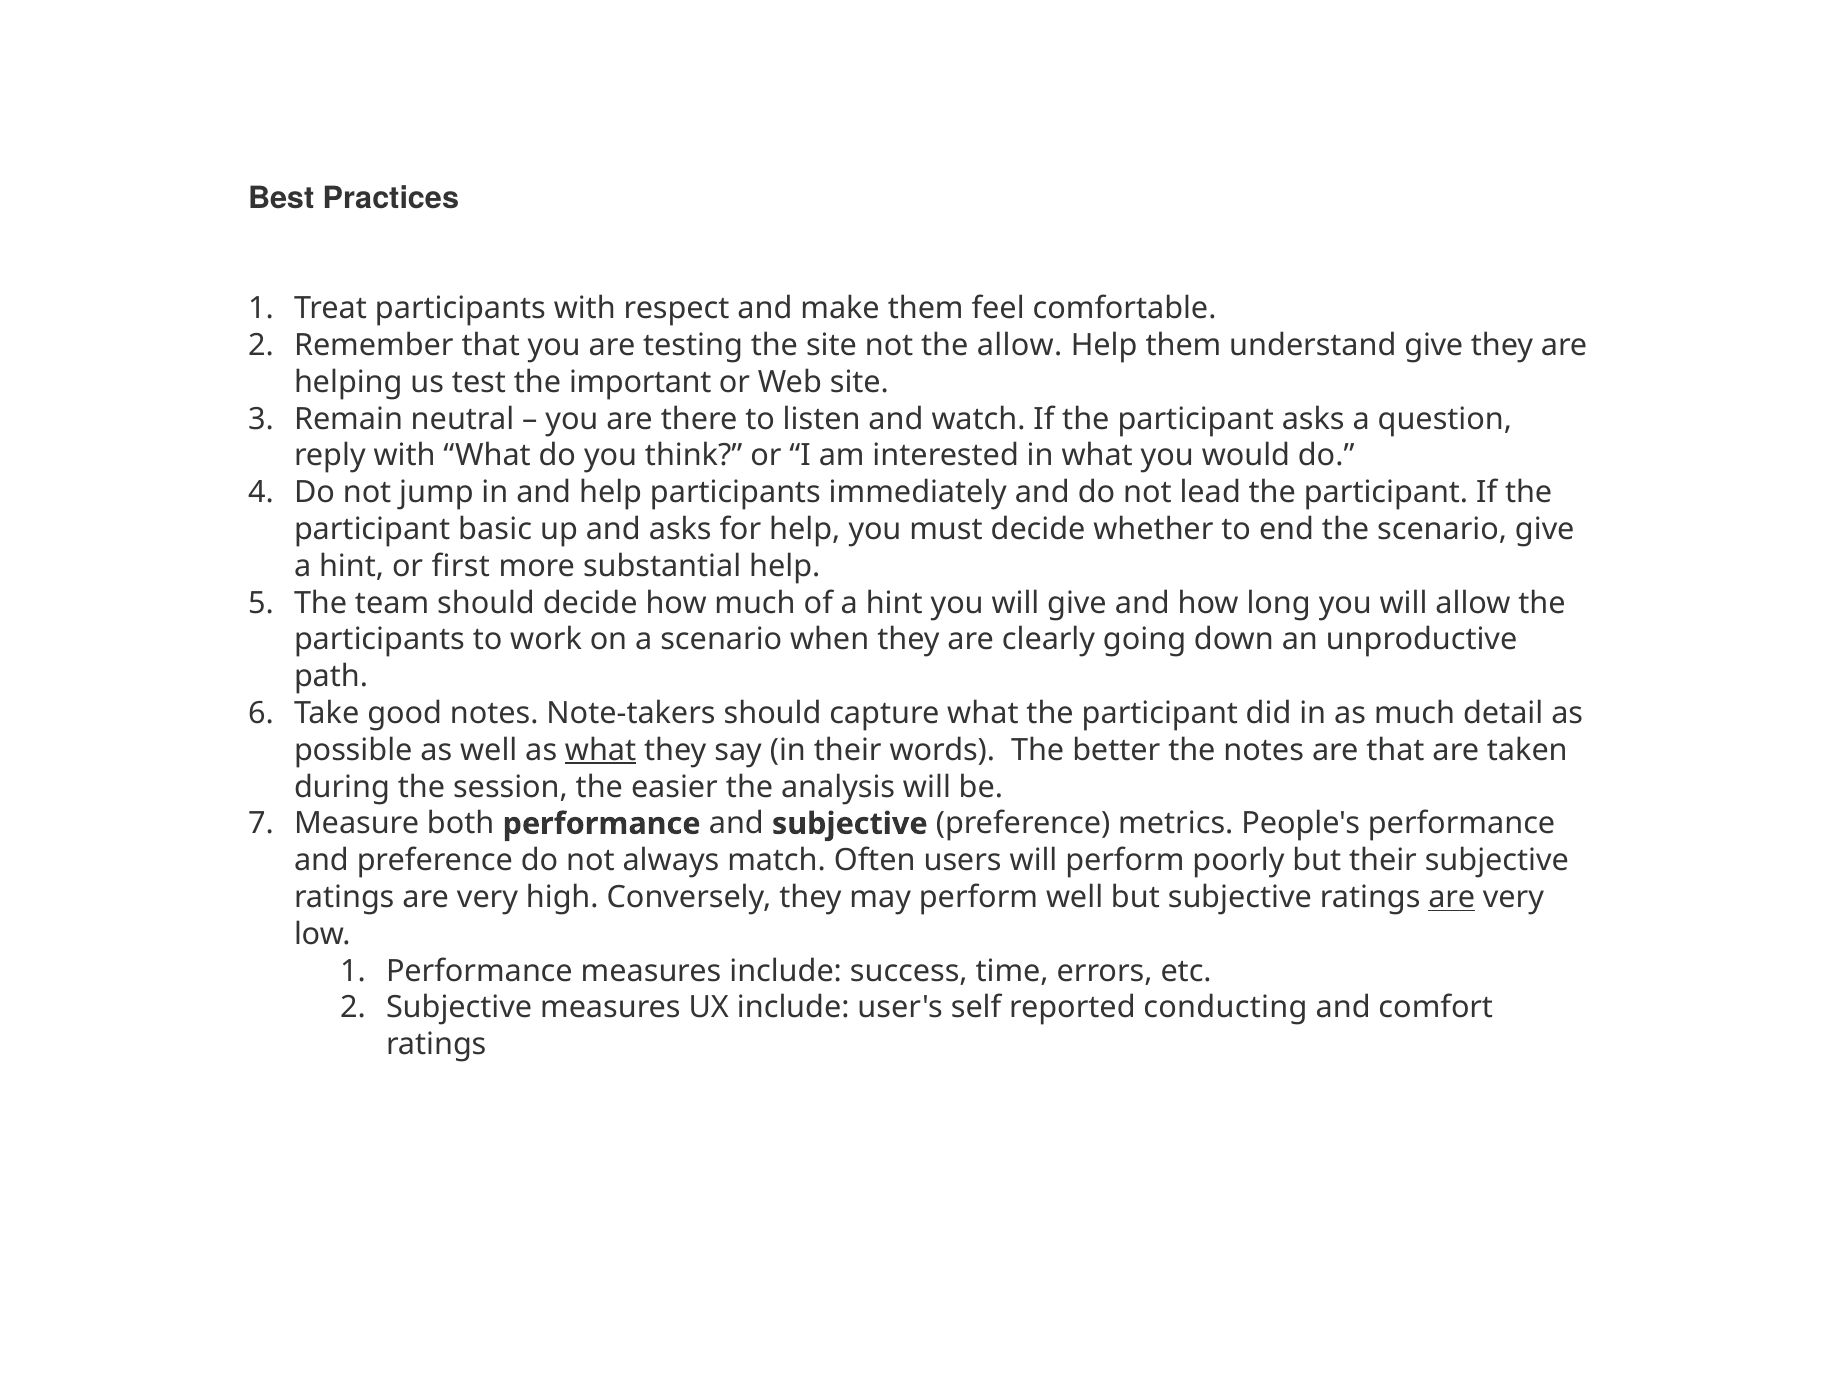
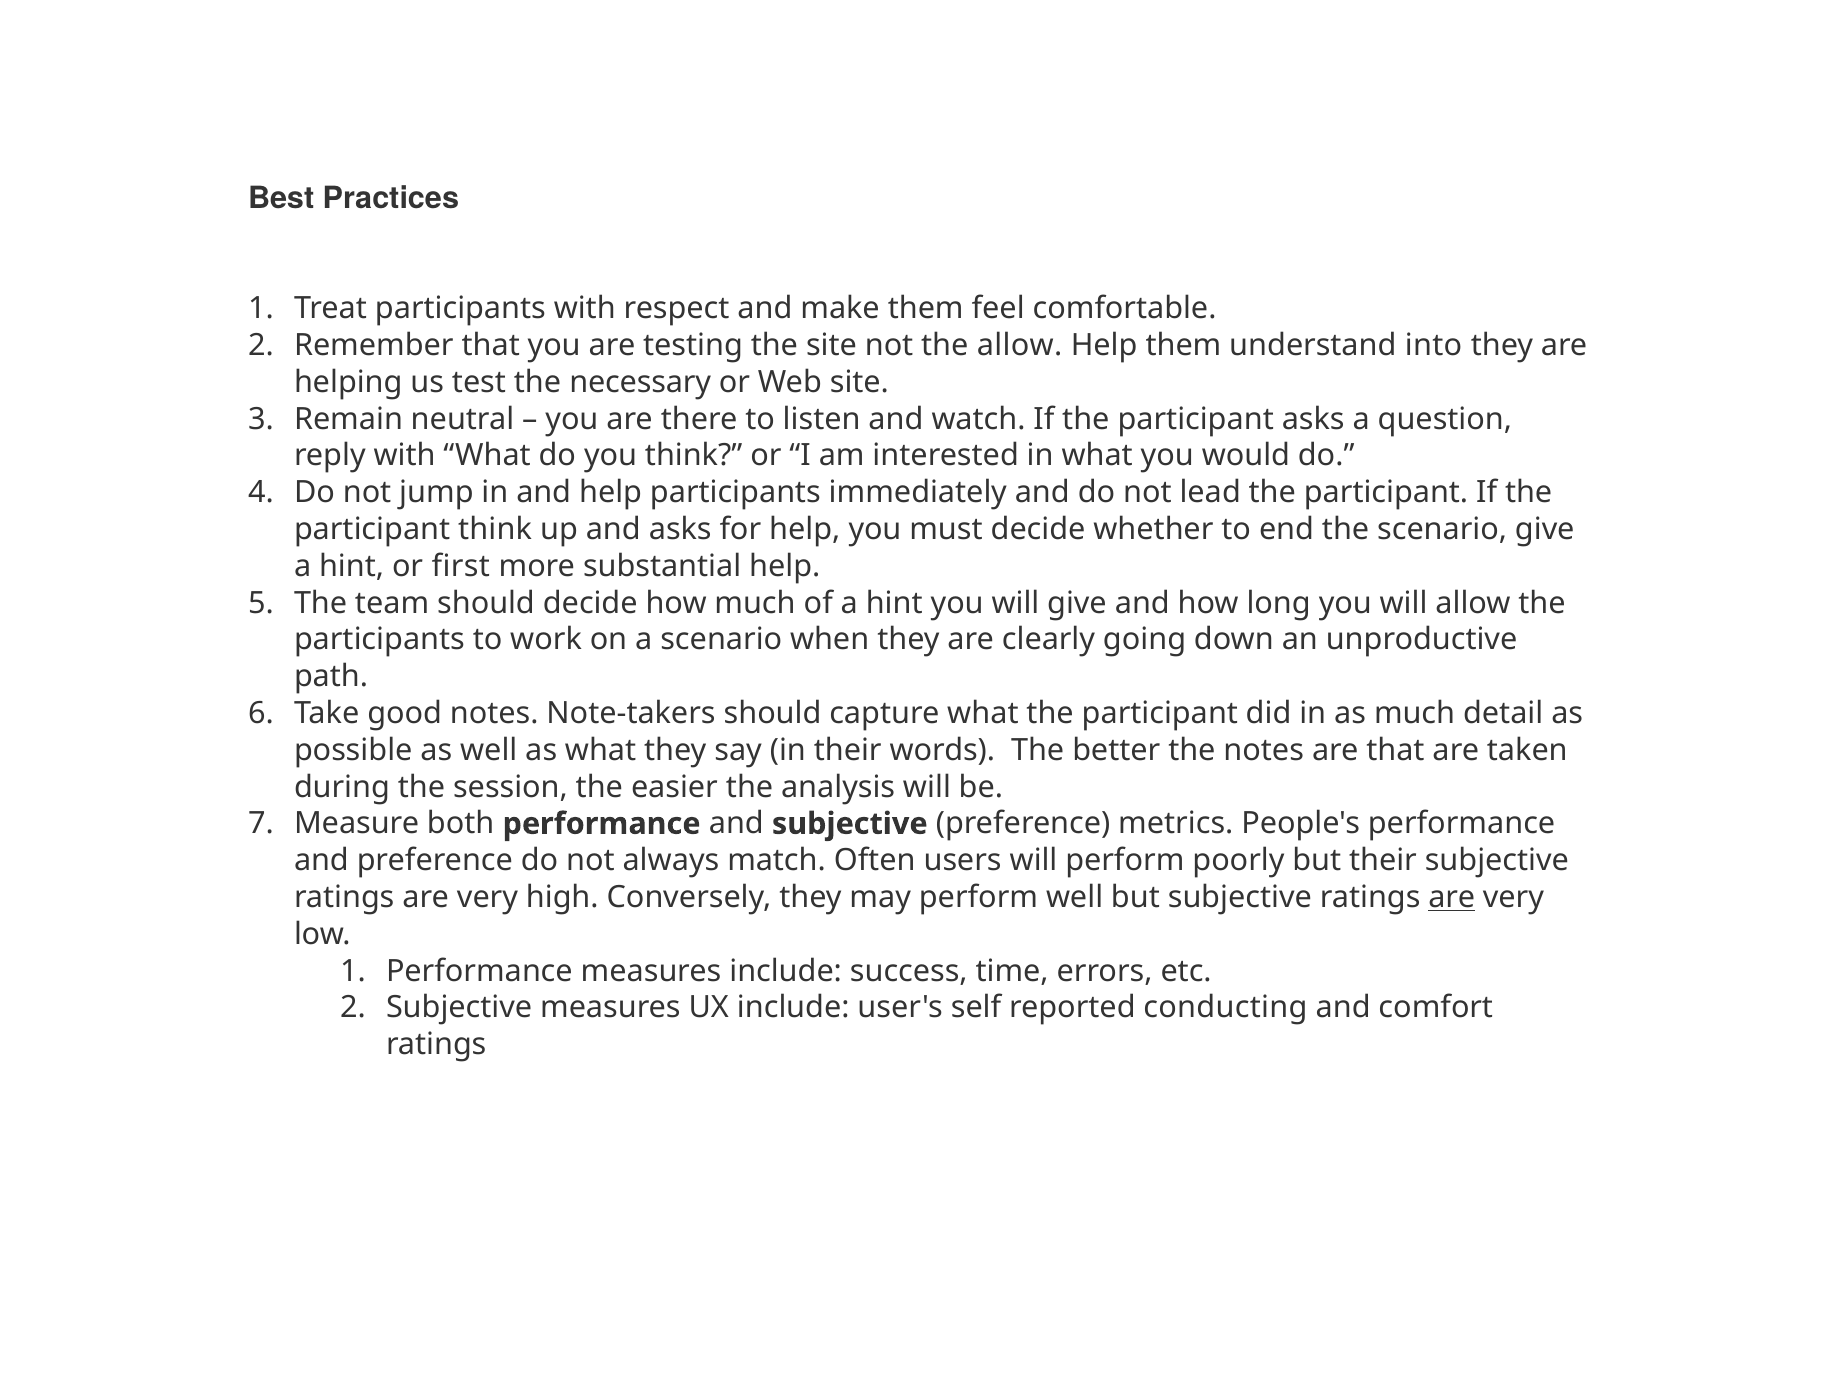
understand give: give -> into
important: important -> necessary
participant basic: basic -> think
what at (601, 750) underline: present -> none
